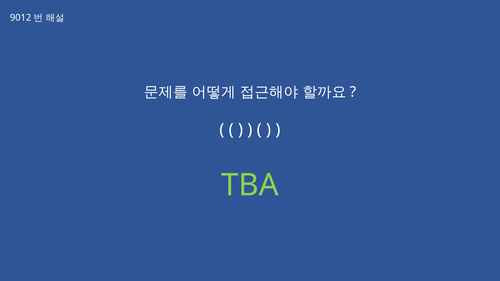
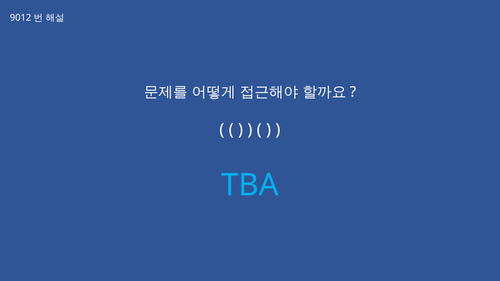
TBA colour: light green -> light blue
